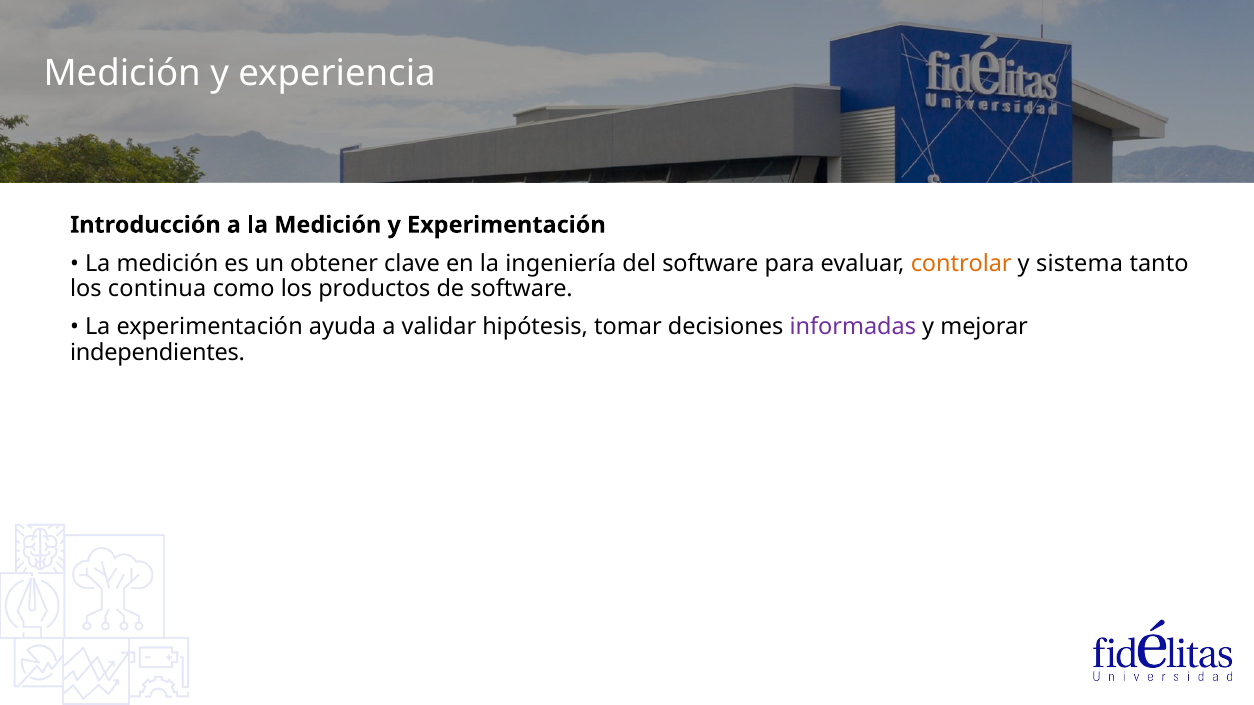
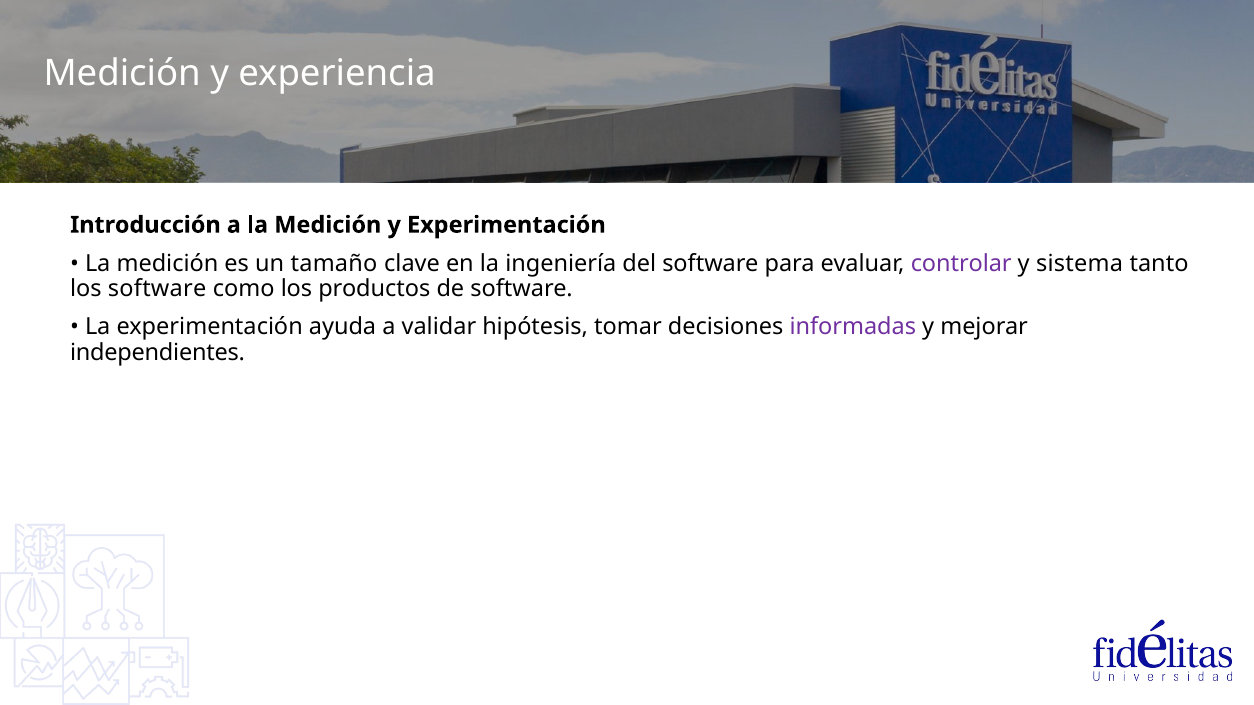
obtener: obtener -> tamaño
controlar colour: orange -> purple
los continua: continua -> software
